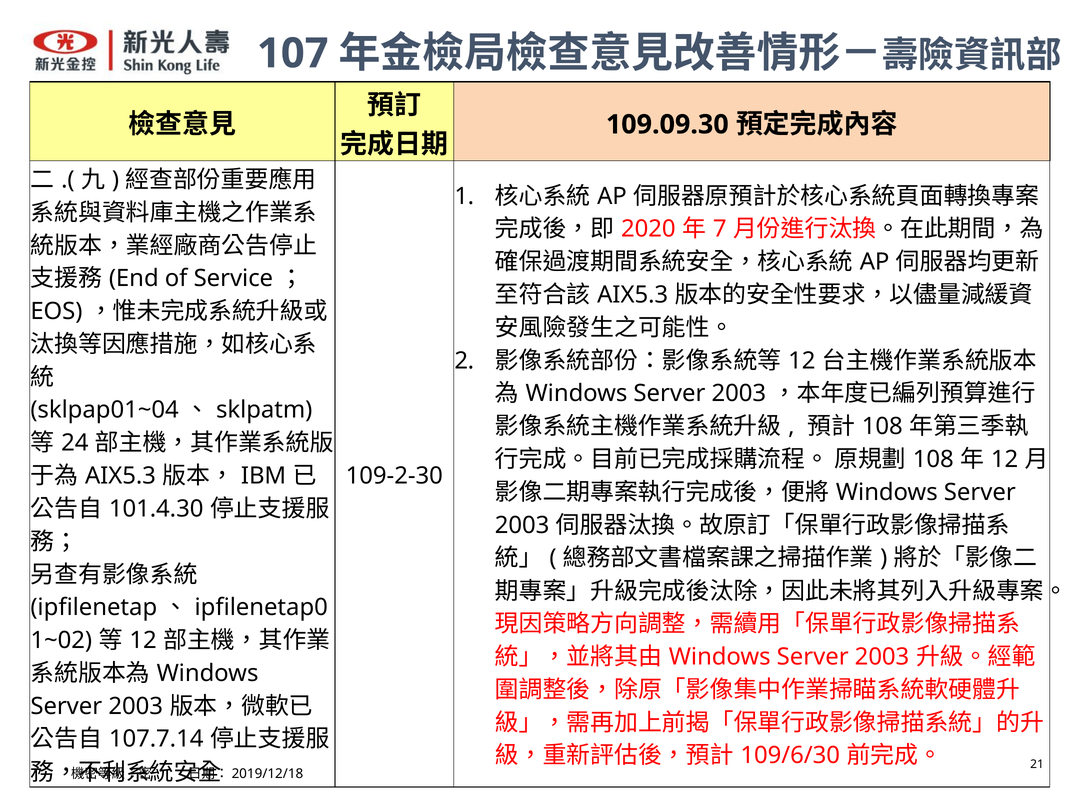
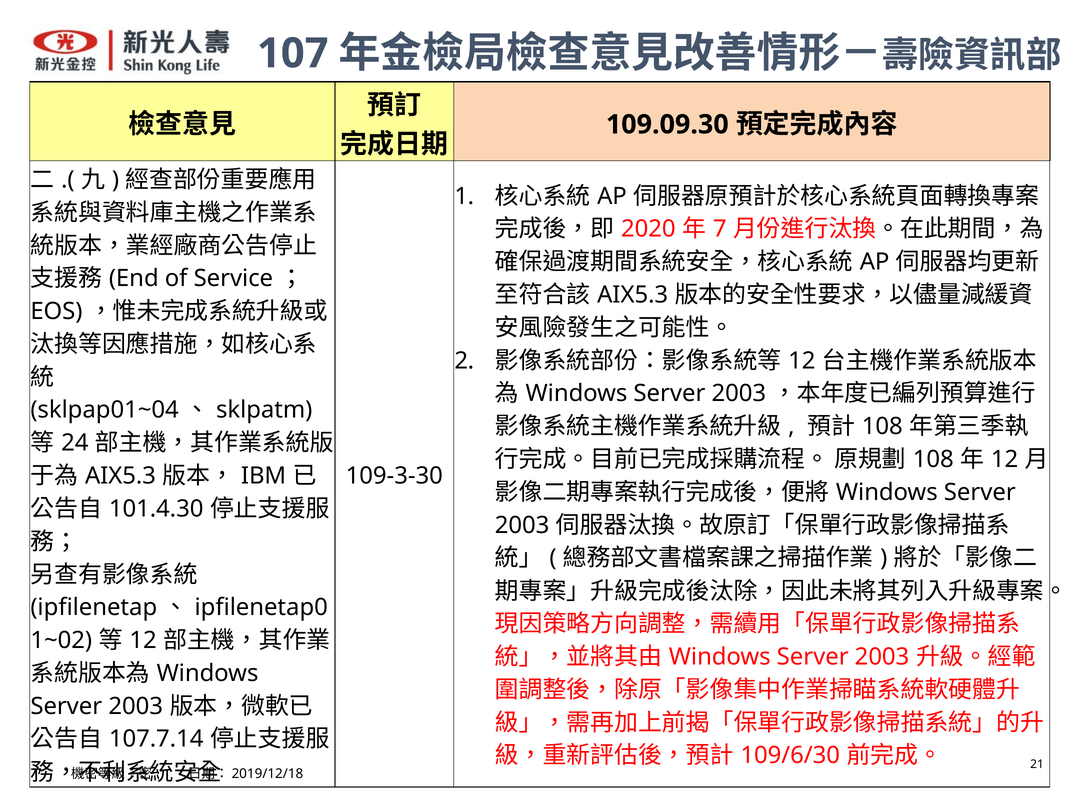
109-2-30: 109-2-30 -> 109-3-30
